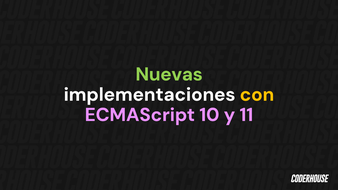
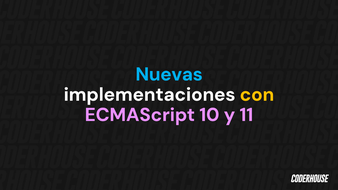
Nuevas colour: light green -> light blue
